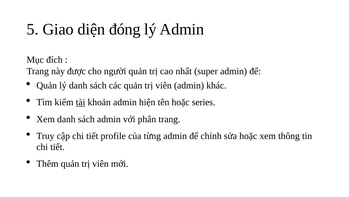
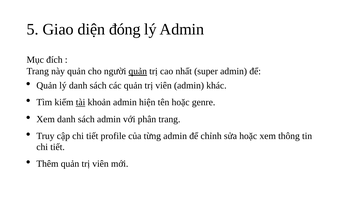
này được: được -> quản
quản at (138, 71) underline: none -> present
series: series -> genre
